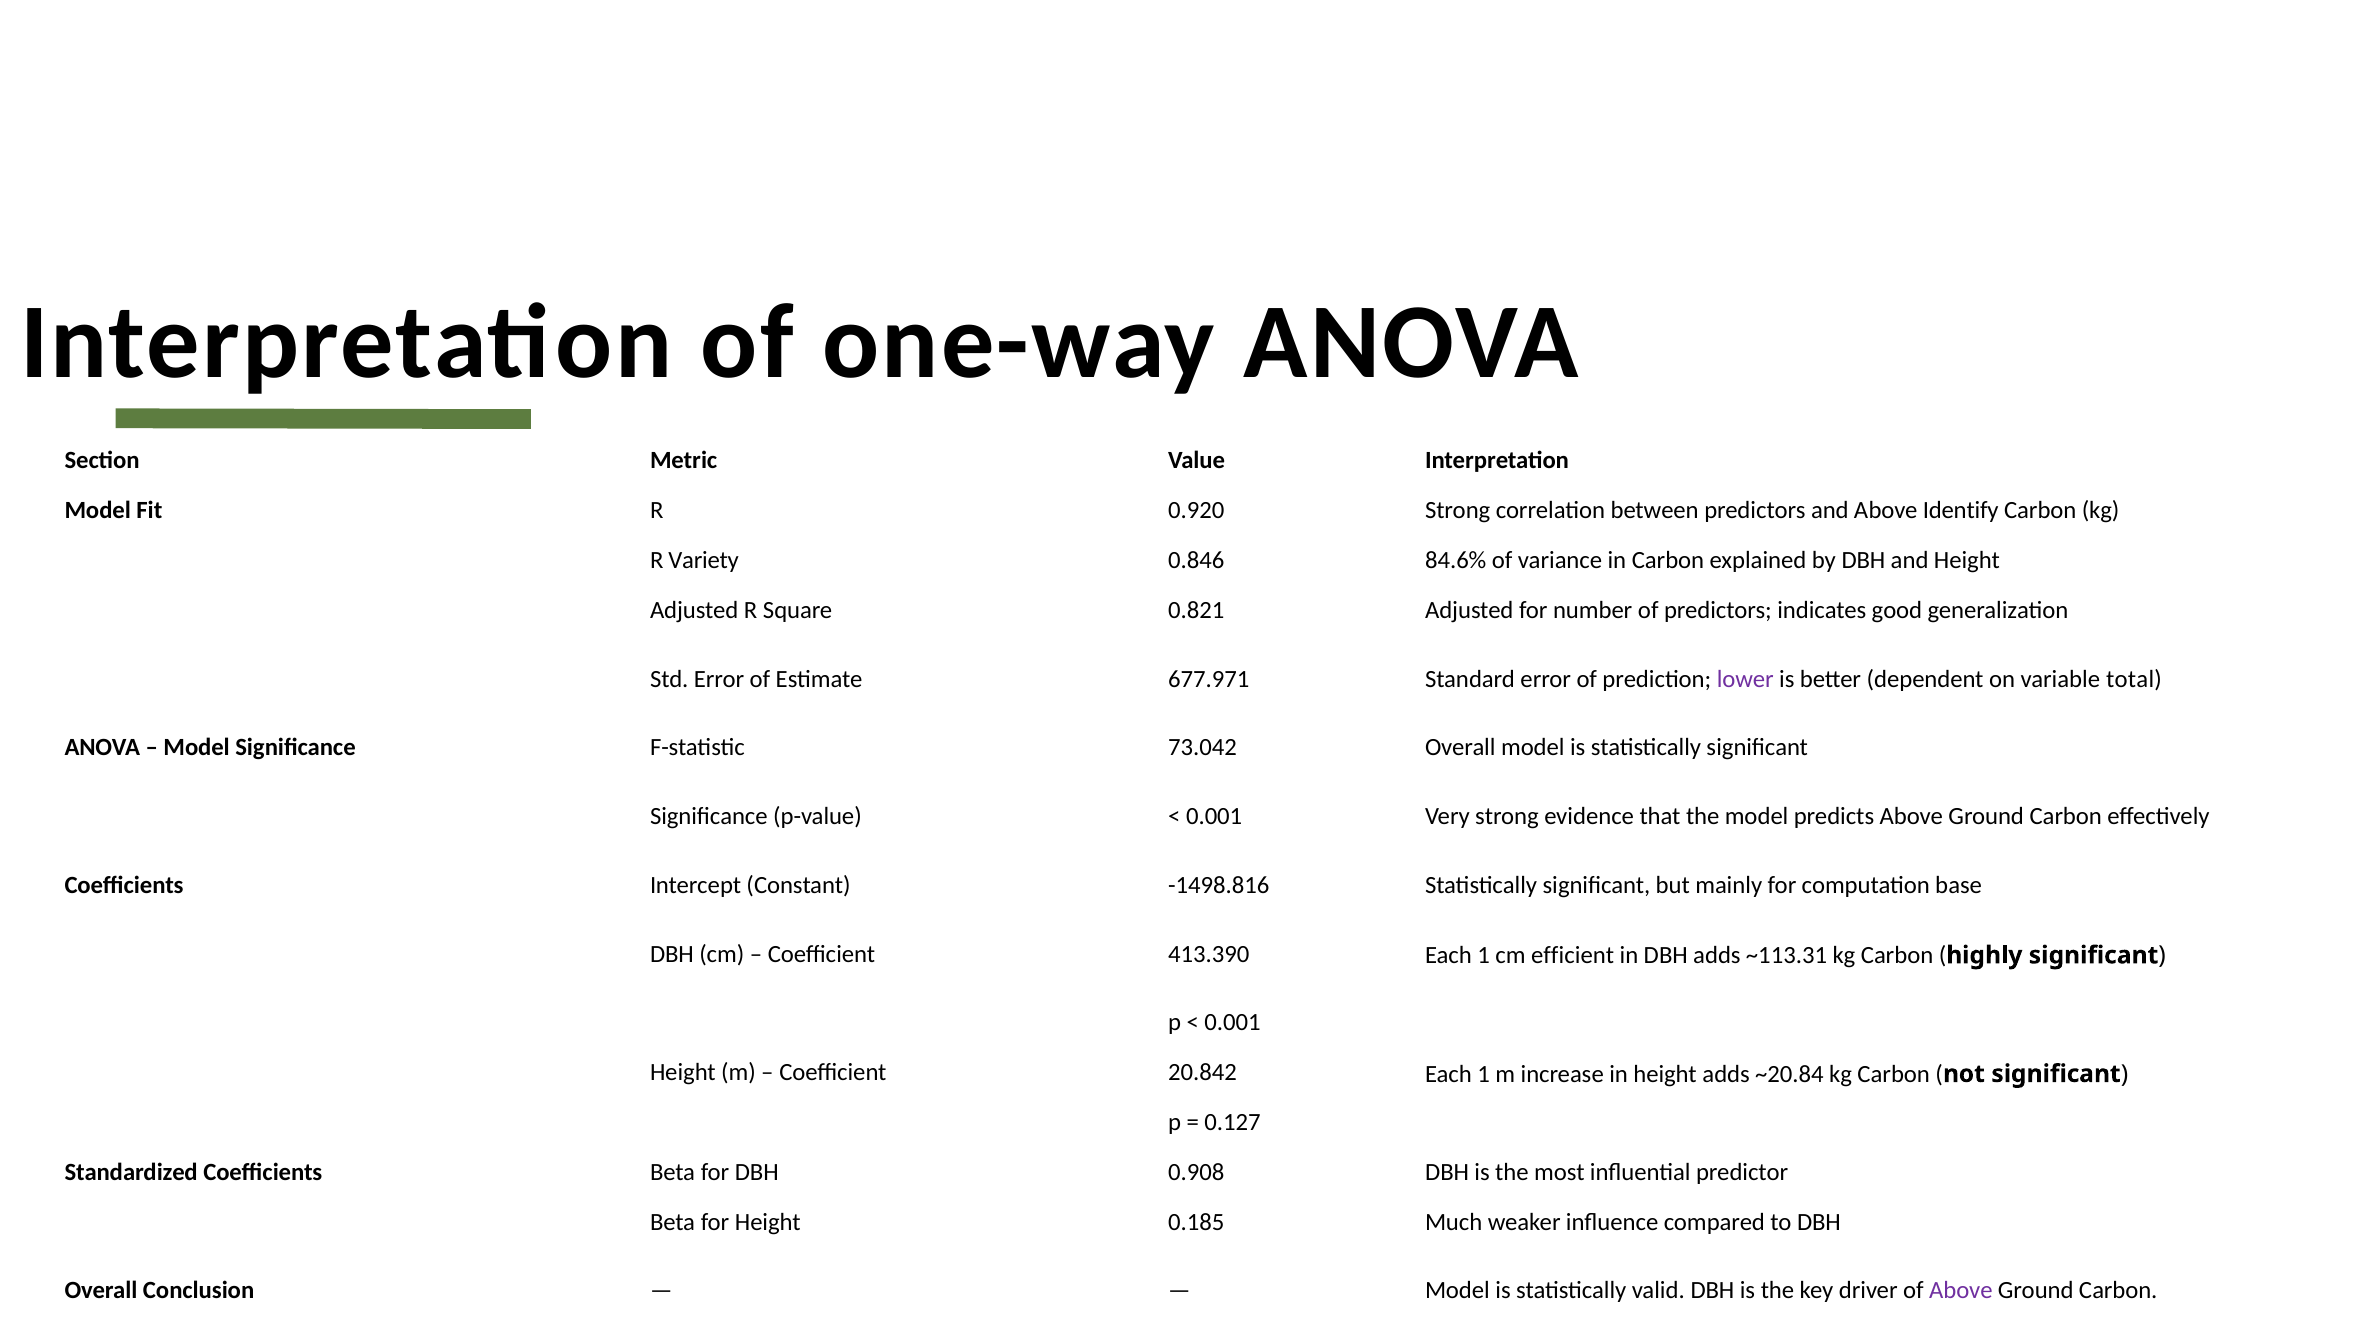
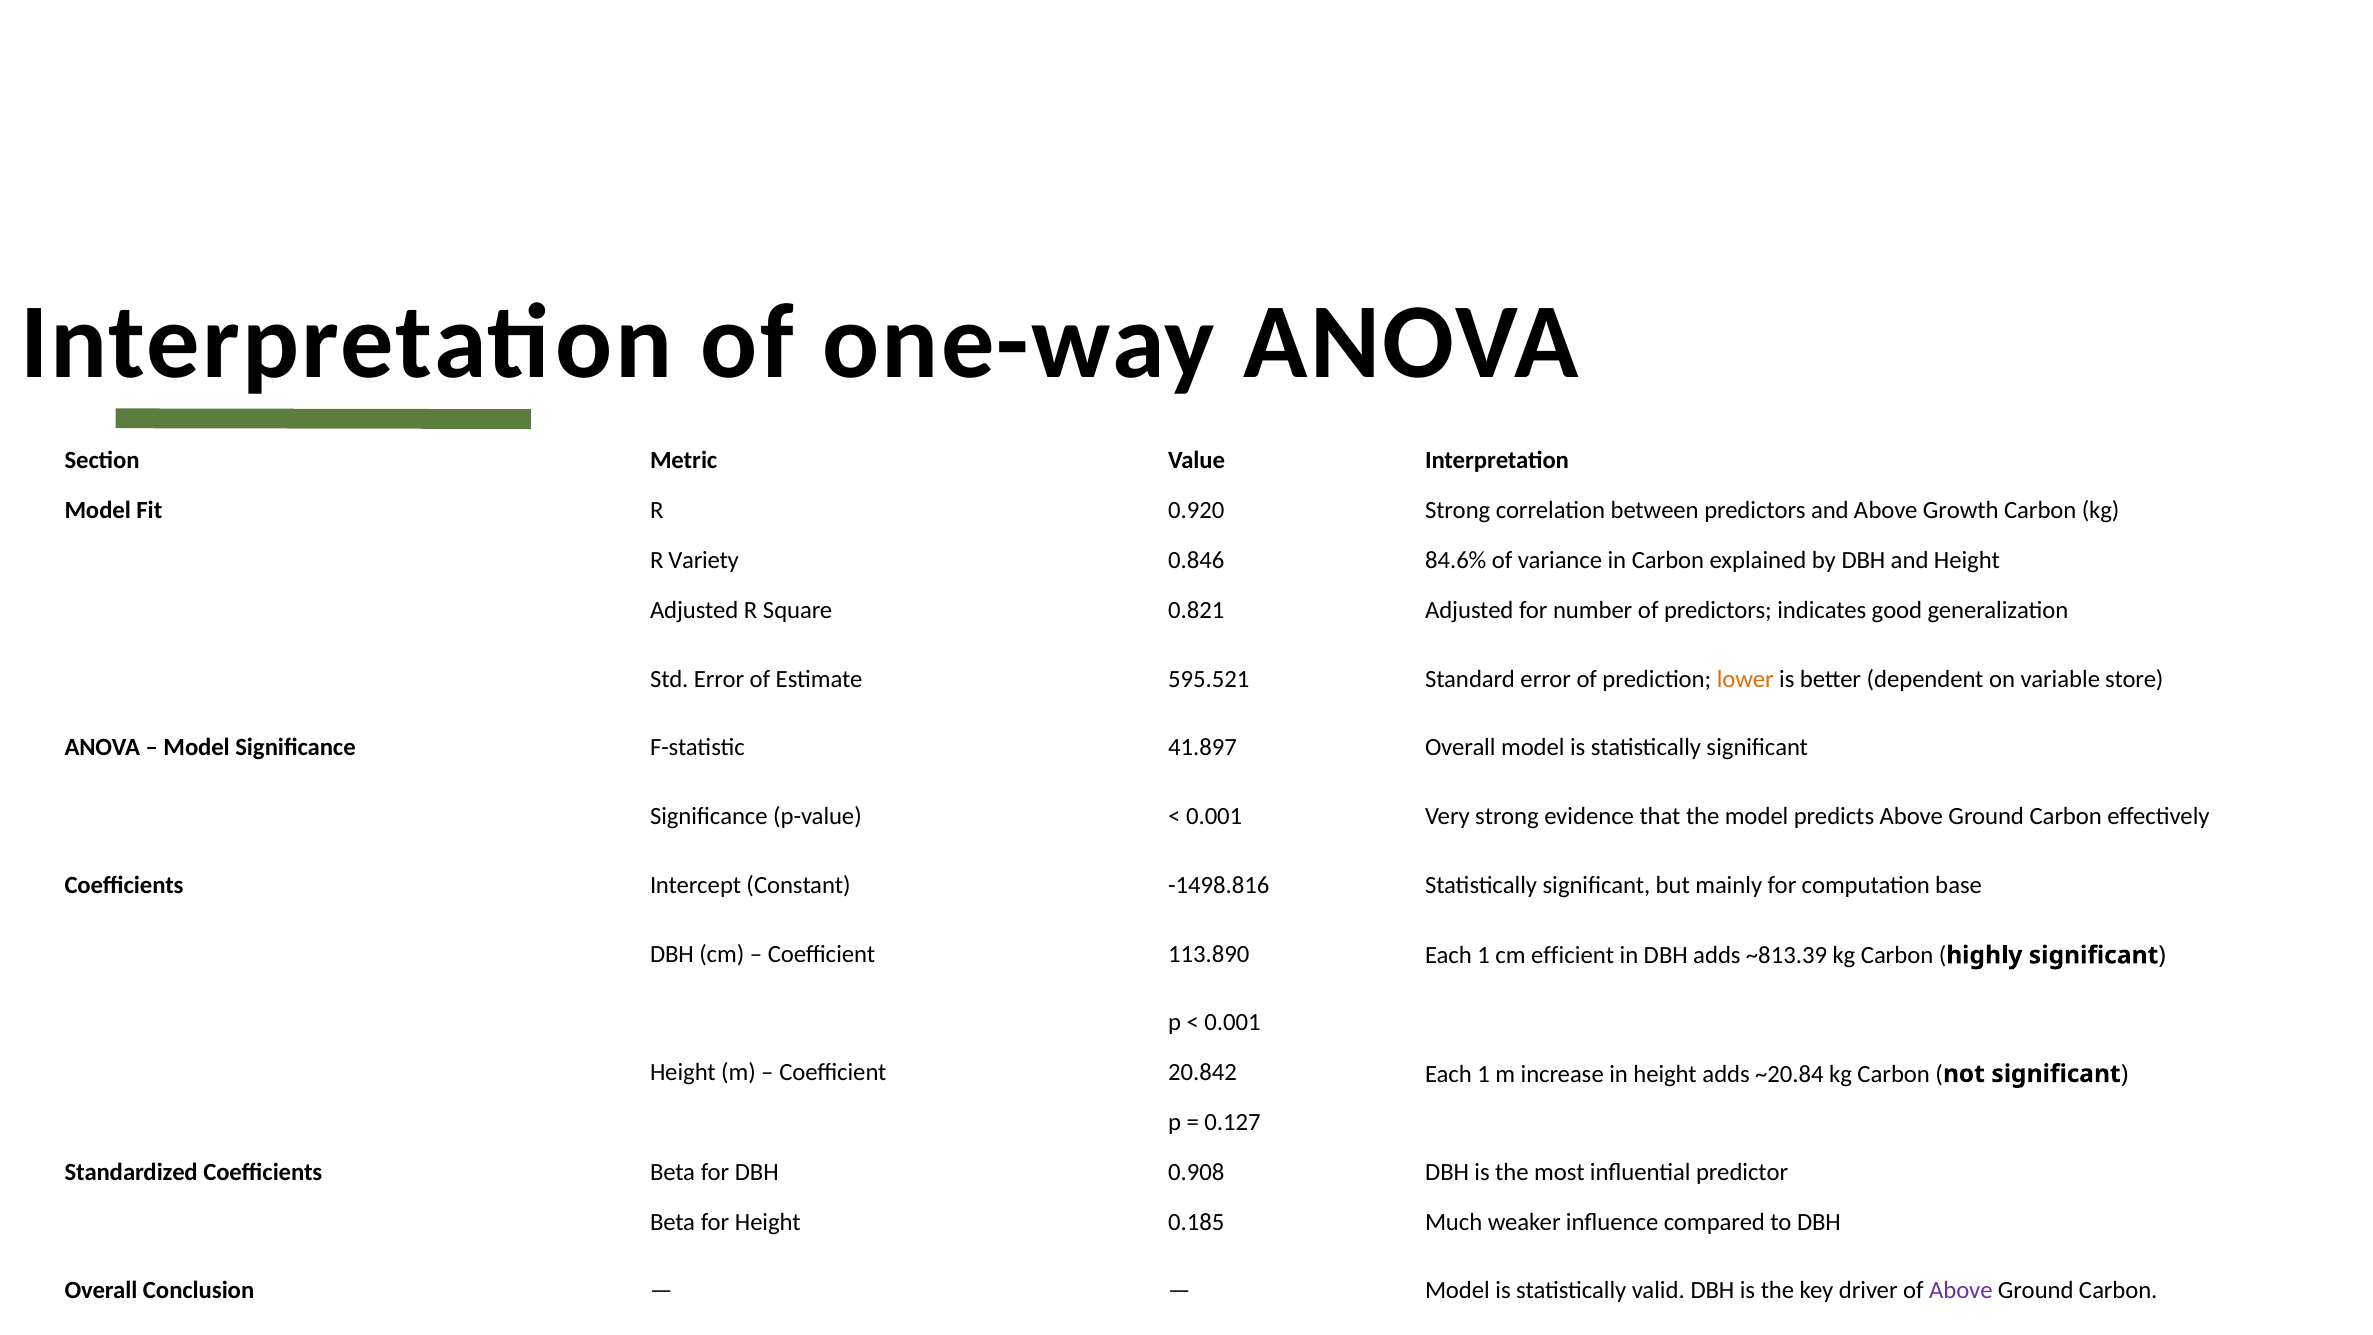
Identify: Identify -> Growth
677.971: 677.971 -> 595.521
lower colour: purple -> orange
total: total -> store
73.042: 73.042 -> 41.897
413.390: 413.390 -> 113.890
~113.31: ~113.31 -> ~813.39
